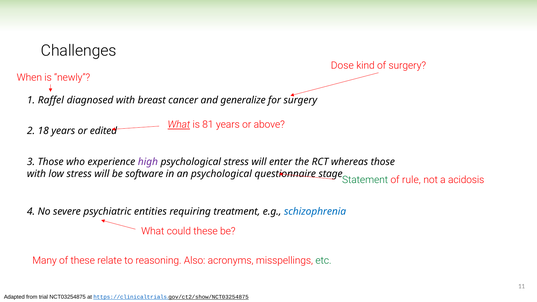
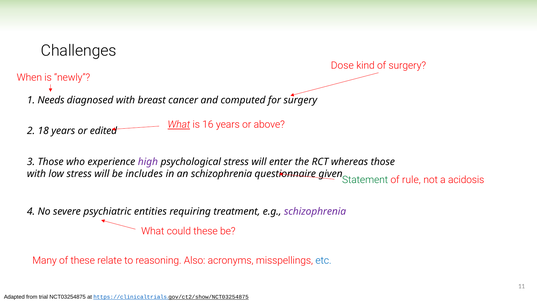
Raffel: Raffel -> Needs
generalize: generalize -> computed
81: 81 -> 16
software: software -> includes
an psychological: psychological -> schizophrenia
stage: stage -> given
schizophrenia at (315, 212) colour: blue -> purple
etc colour: green -> blue
